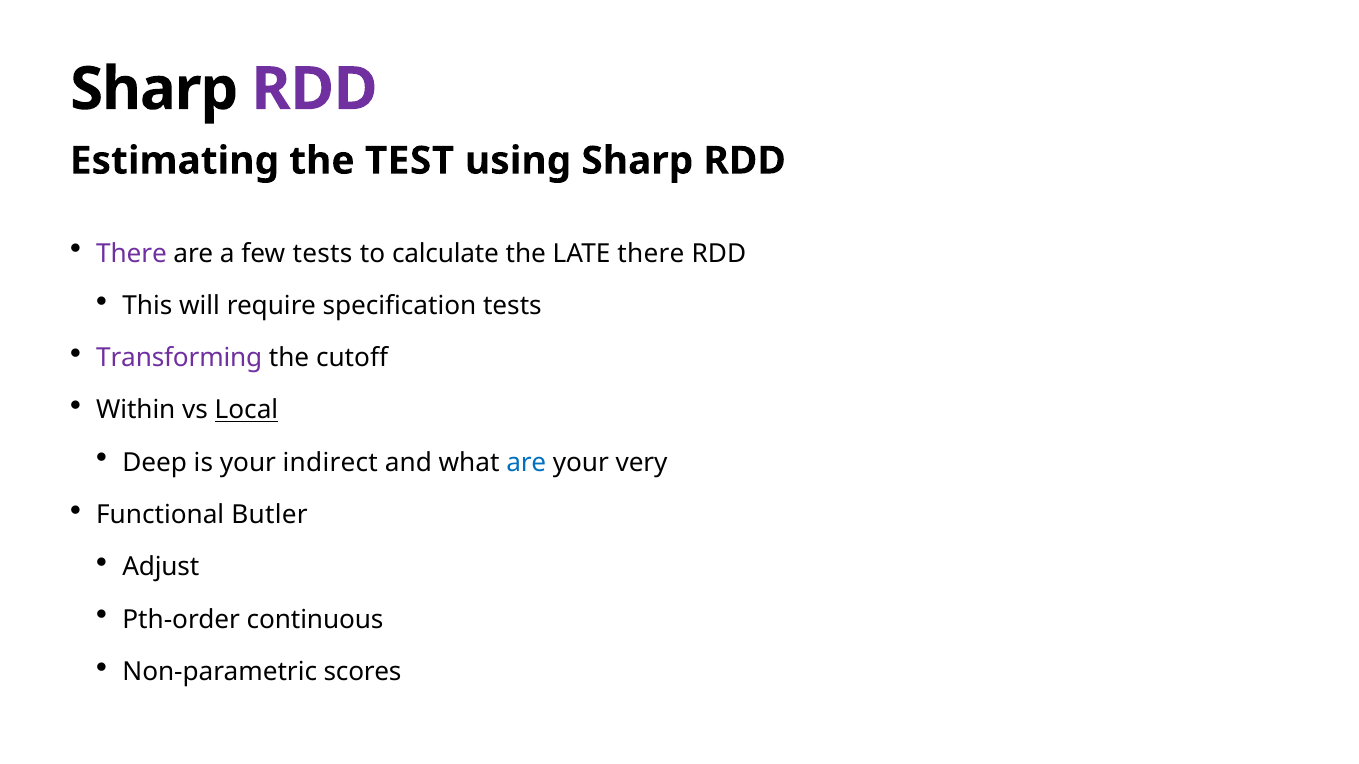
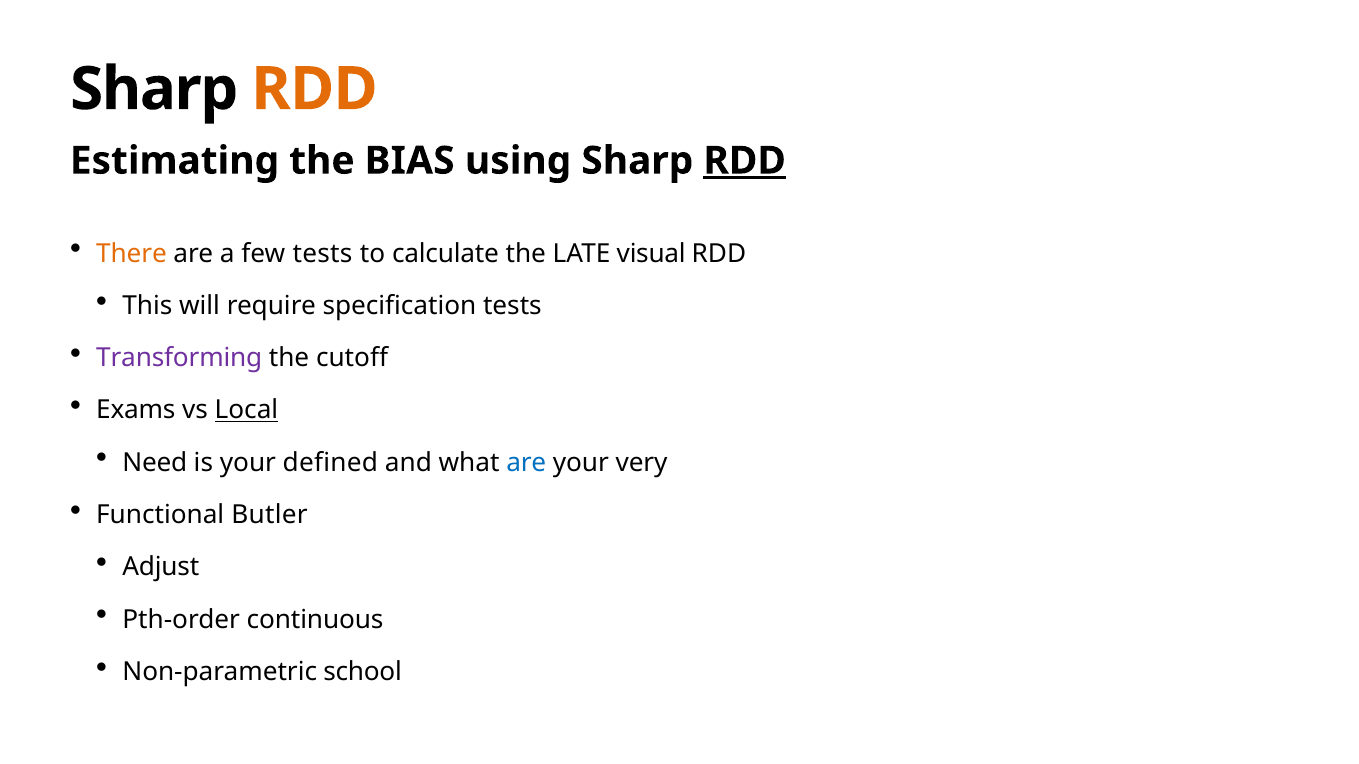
RDD at (314, 89) colour: purple -> orange
TEST: TEST -> BIAS
RDD at (745, 161) underline: none -> present
There at (132, 254) colour: purple -> orange
LATE there: there -> visual
Within: Within -> Exams
Deep: Deep -> Need
indirect: indirect -> defined
scores: scores -> school
